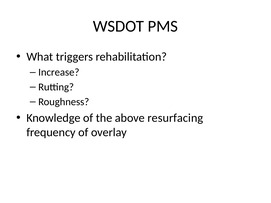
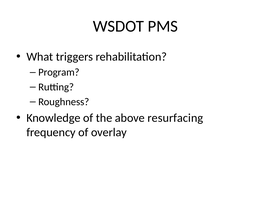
Increase: Increase -> Program
